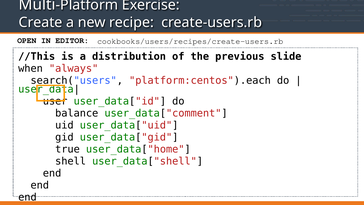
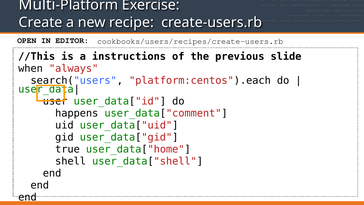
distribution: distribution -> instructions
balance: balance -> happens
